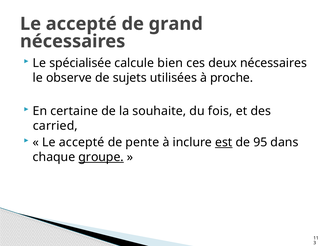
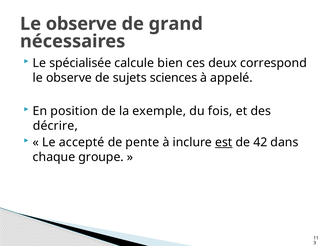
accepté at (81, 24): accepté -> observe
deux nécessaires: nécessaires -> correspond
utilisées: utilisées -> sciences
proche: proche -> appelé
certaine: certaine -> position
souhaite: souhaite -> exemple
carried: carried -> décrire
95: 95 -> 42
groupe underline: present -> none
